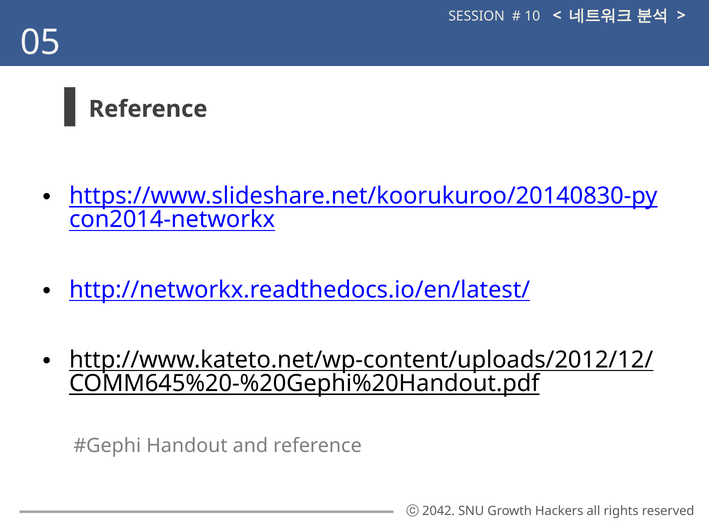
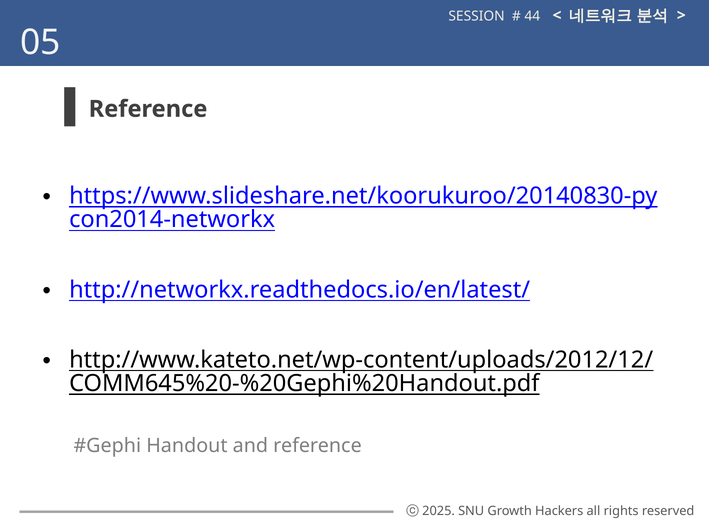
10: 10 -> 44
2042: 2042 -> 2025
